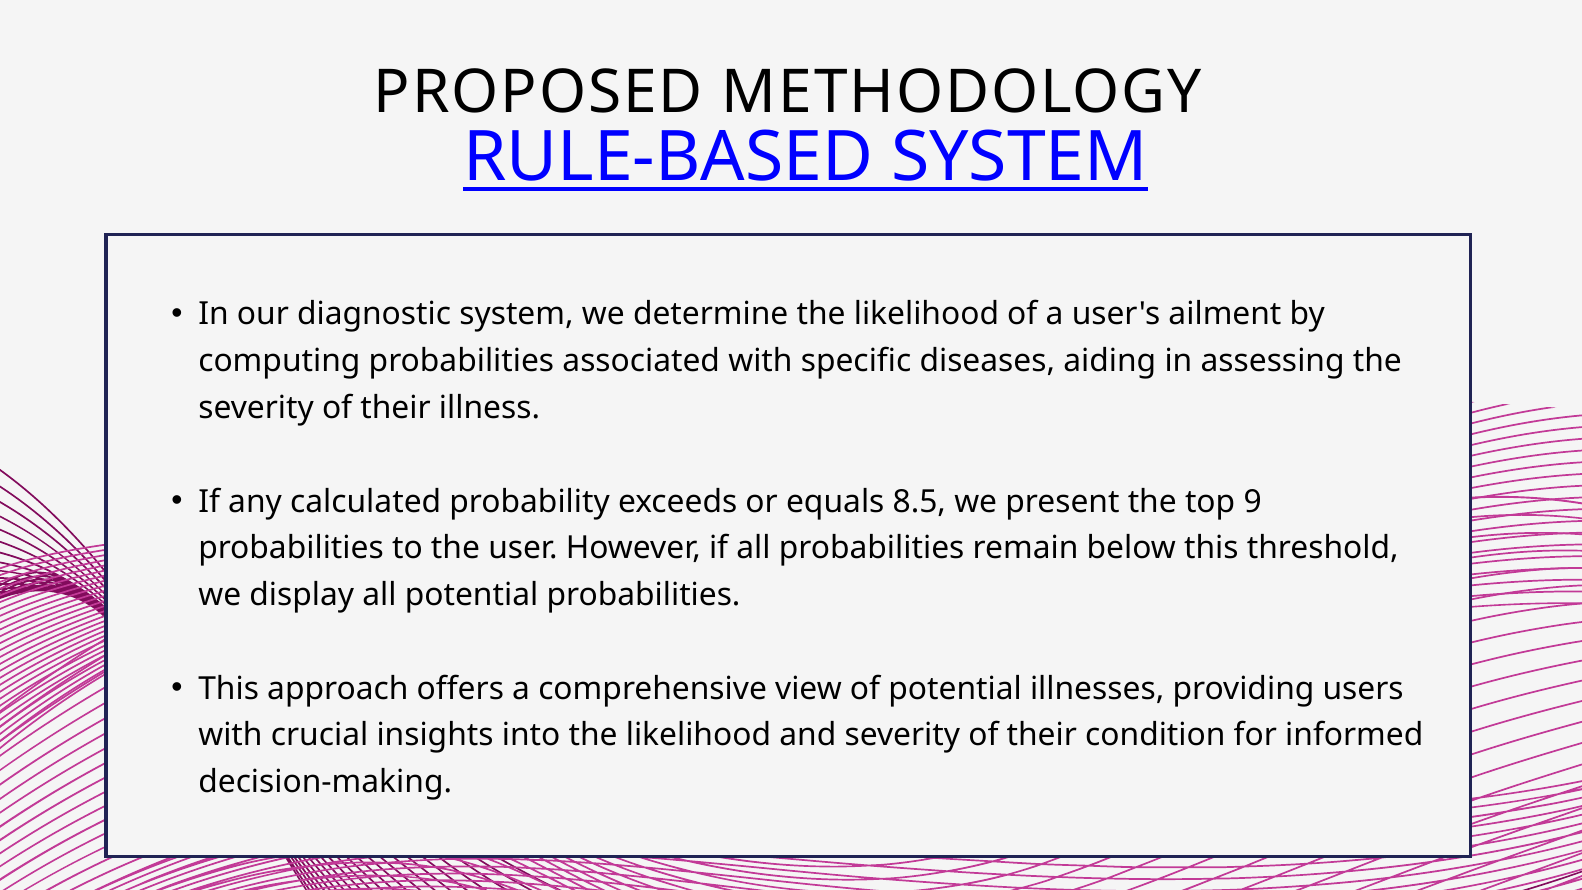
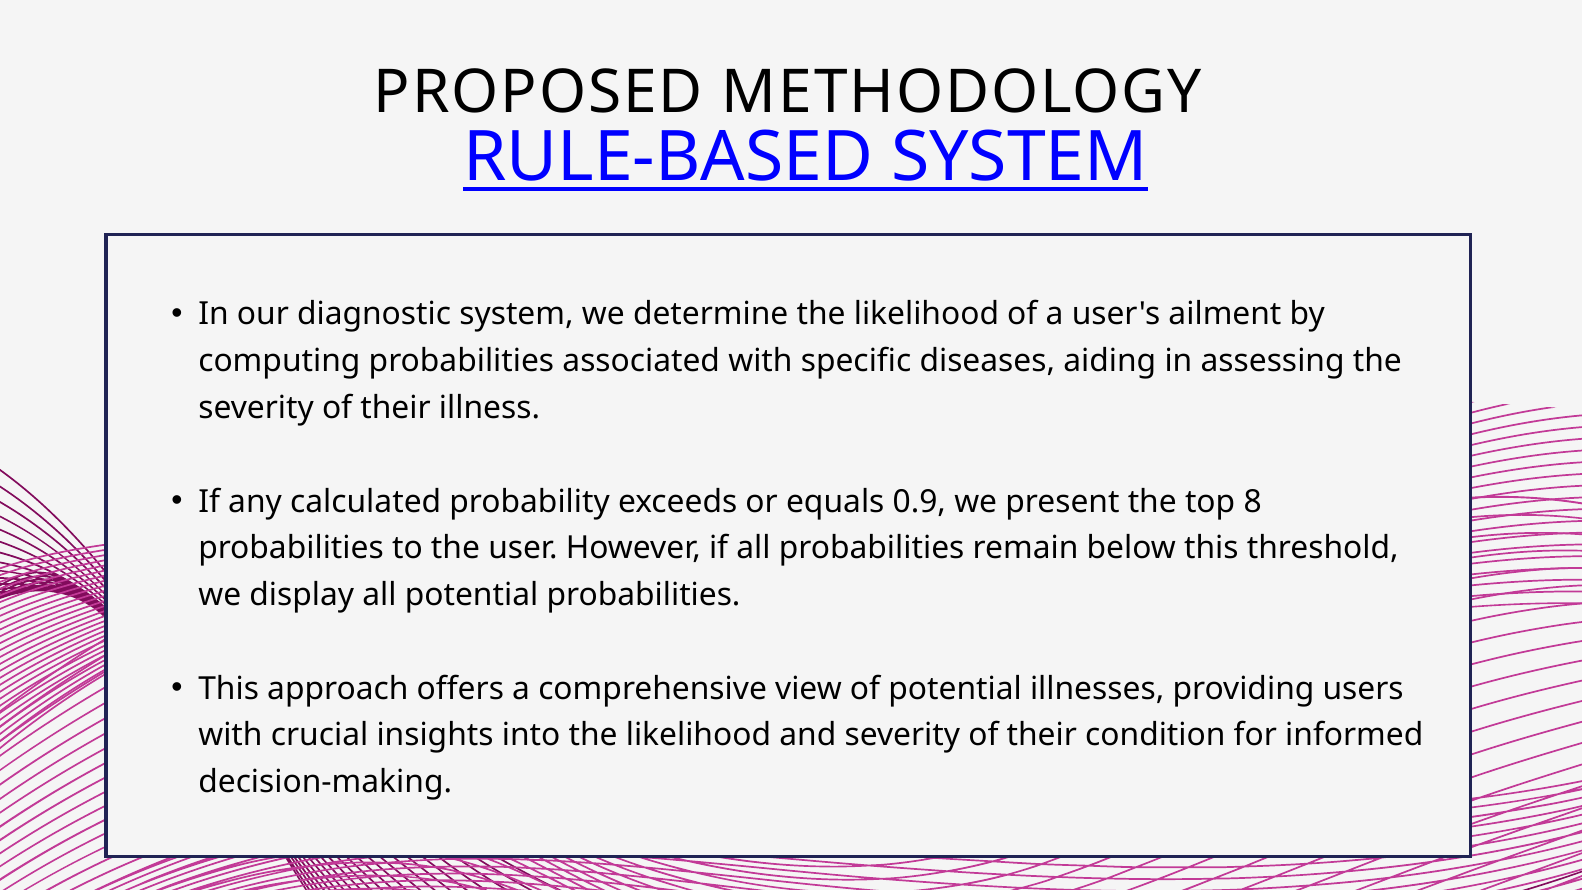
8.5: 8.5 -> 0.9
9: 9 -> 8
